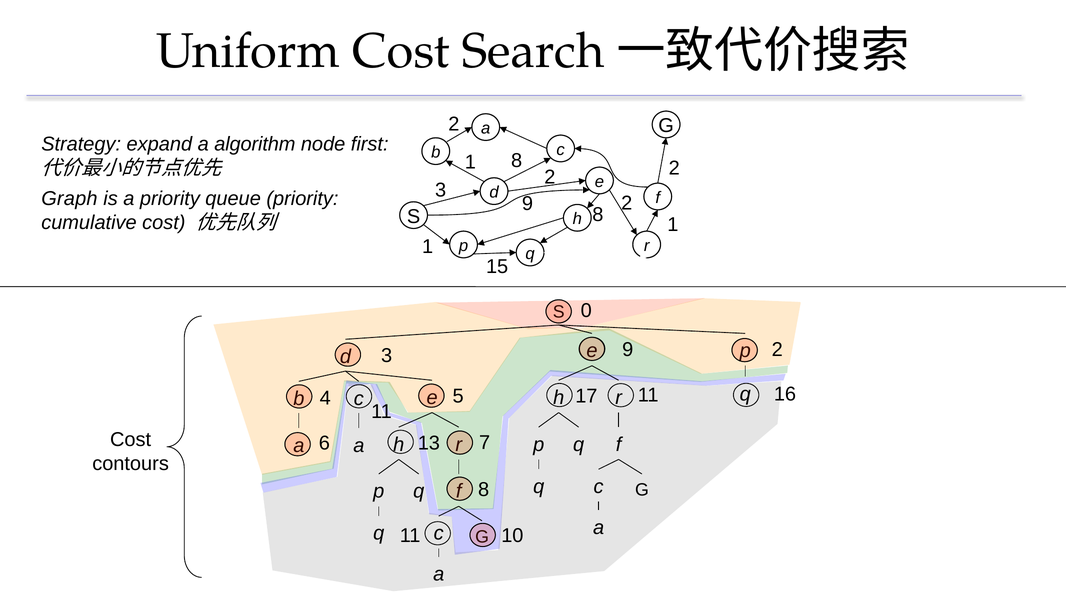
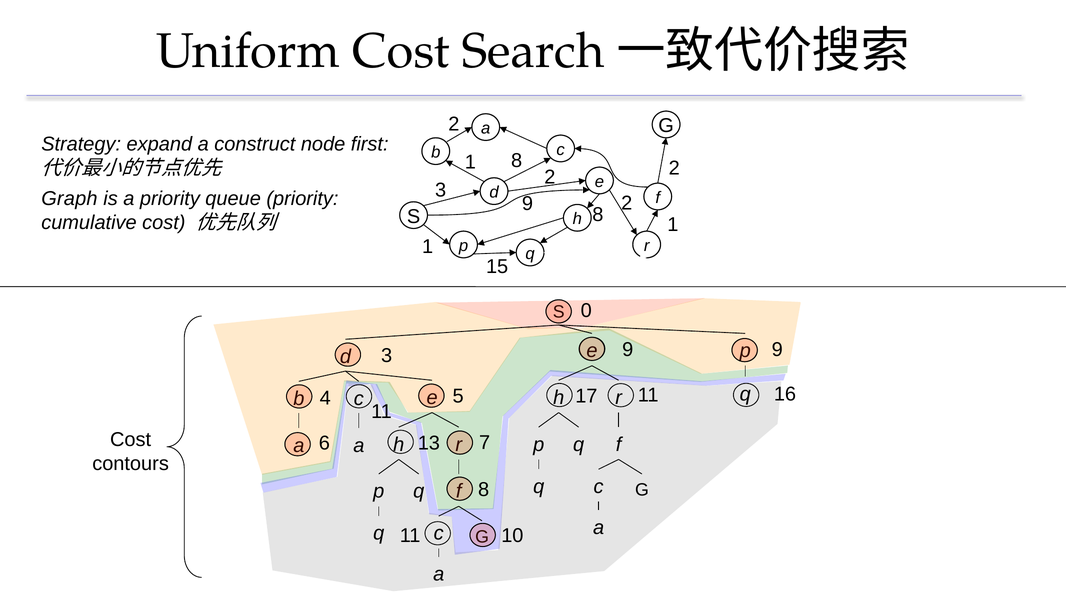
algorithm: algorithm -> construct
9 2: 2 -> 9
